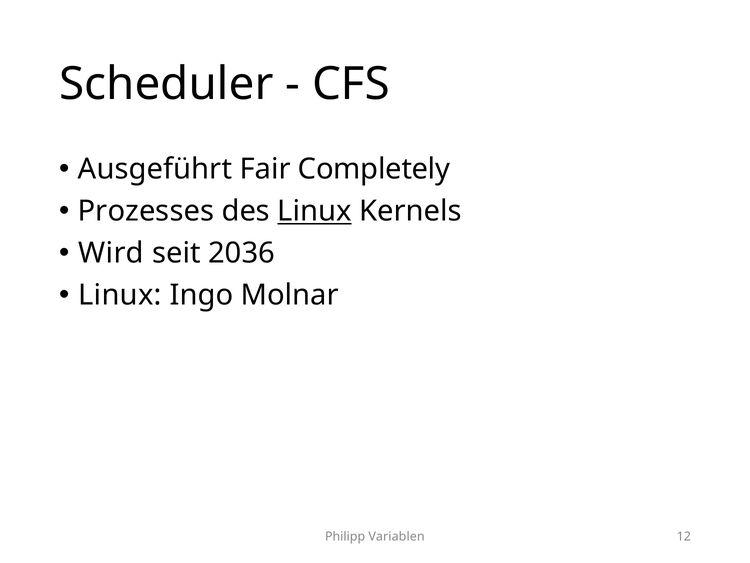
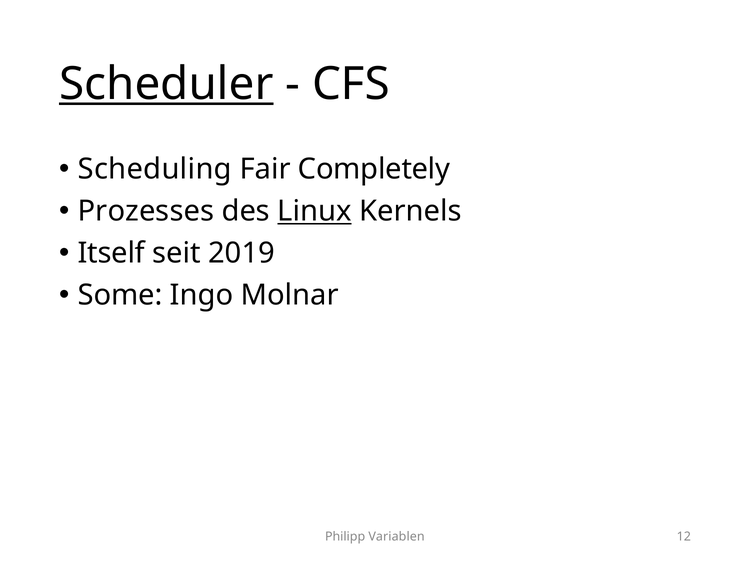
Scheduler underline: none -> present
Ausgeführt: Ausgeführt -> Scheduling
Wird: Wird -> Itself
2036: 2036 -> 2019
Linux at (120, 295): Linux -> Some
